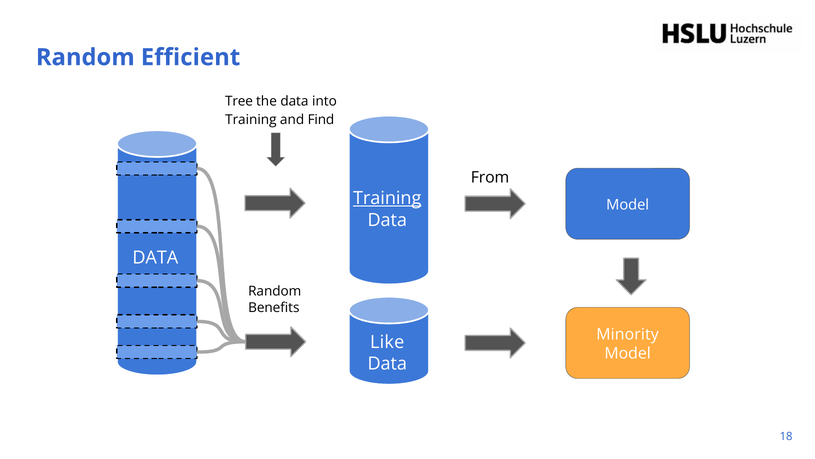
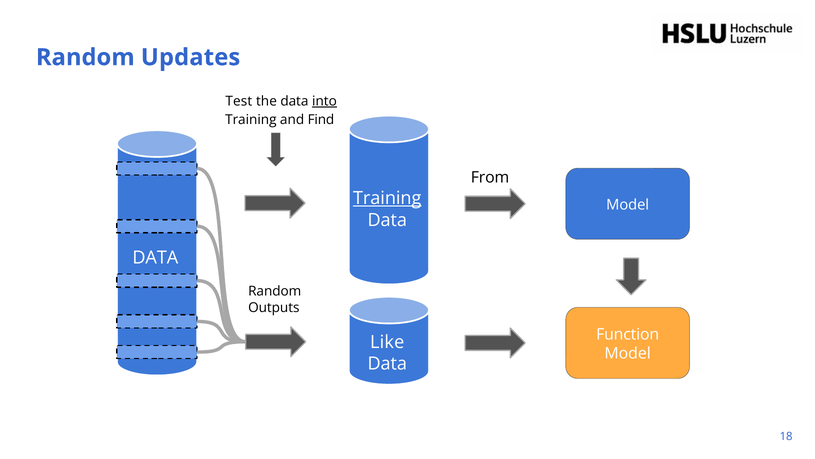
Efficient: Efficient -> Updates
Tree: Tree -> Test
into underline: none -> present
Benefits: Benefits -> Outputs
Minority: Minority -> Function
